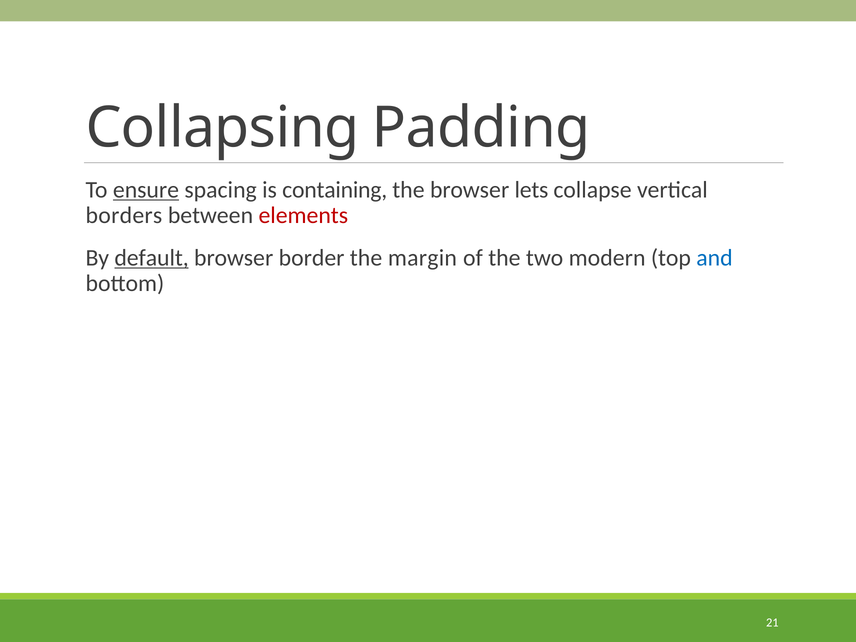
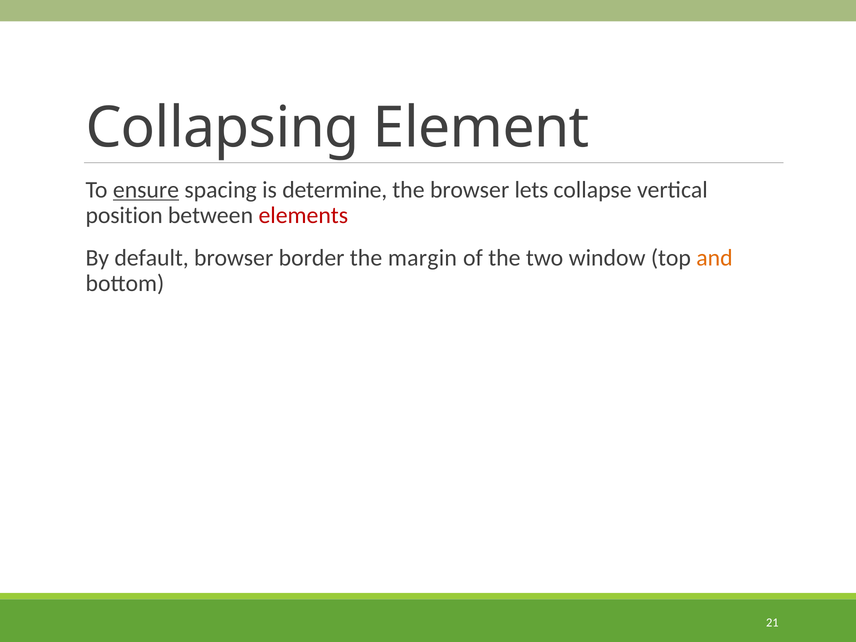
Padding: Padding -> Element
containing: containing -> determine
borders: borders -> position
default underline: present -> none
modern: modern -> window
and colour: blue -> orange
